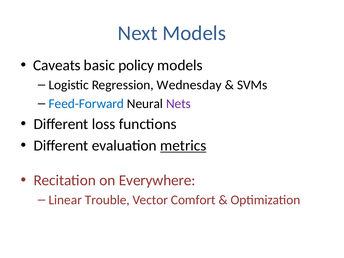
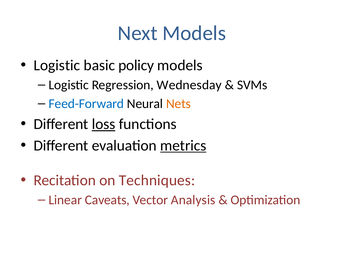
Caveats at (57, 65): Caveats -> Logistic
Nets colour: purple -> orange
loss underline: none -> present
Everywhere: Everywhere -> Techniques
Trouble: Trouble -> Caveats
Comfort: Comfort -> Analysis
